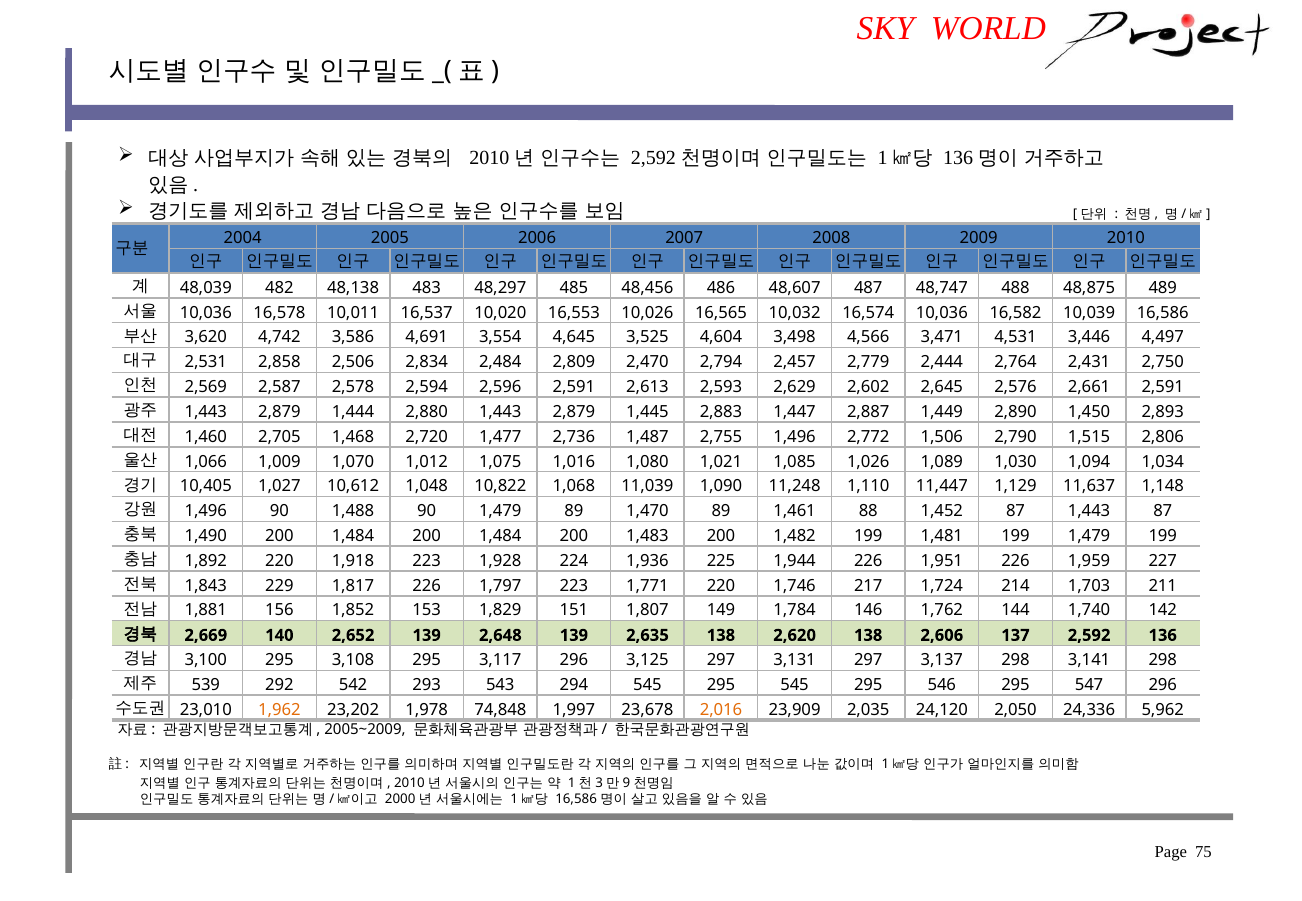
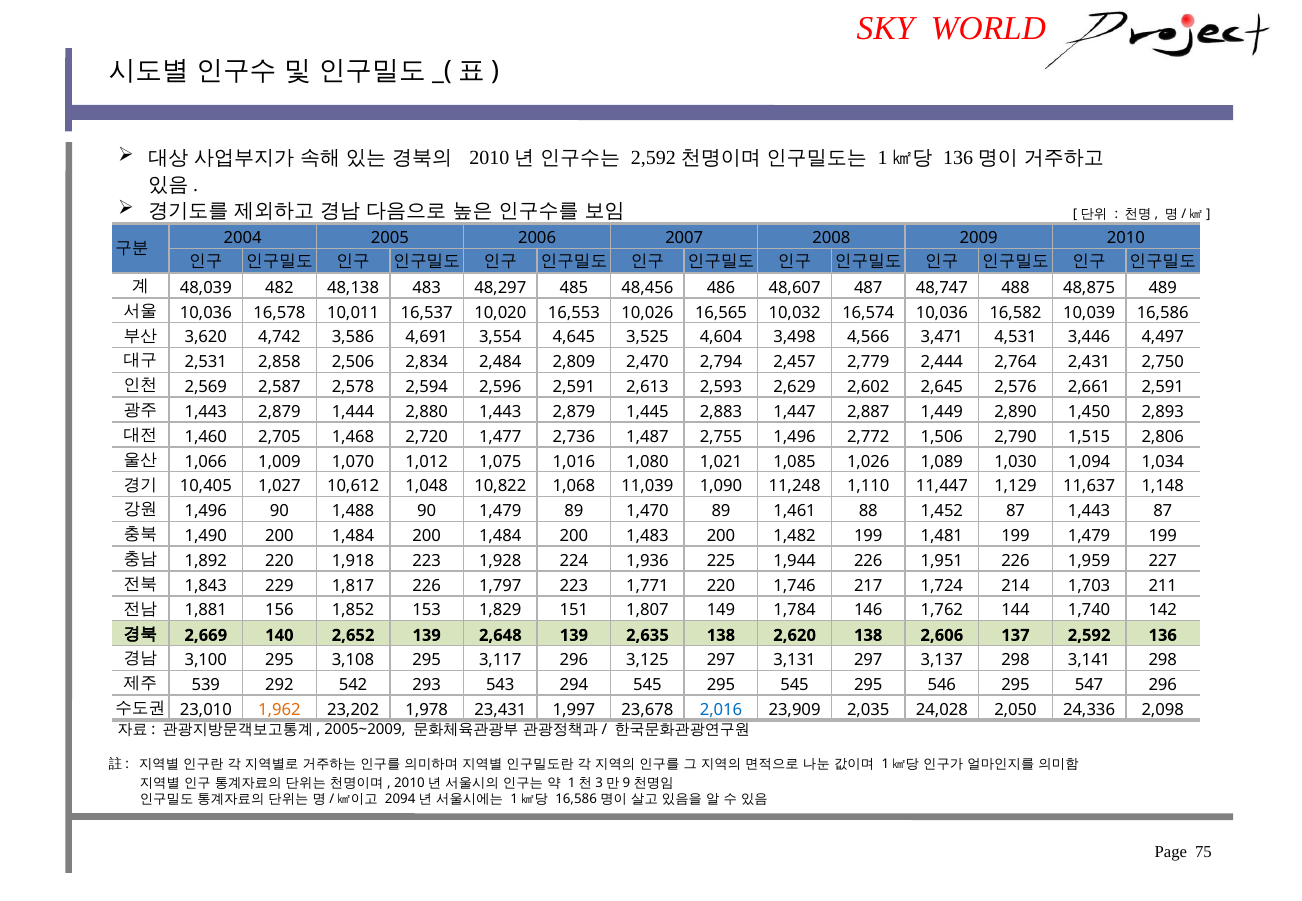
74,848: 74,848 -> 23,431
2,016 colour: orange -> blue
24,120: 24,120 -> 24,028
5,962: 5,962 -> 2,098
2000: 2000 -> 2094
